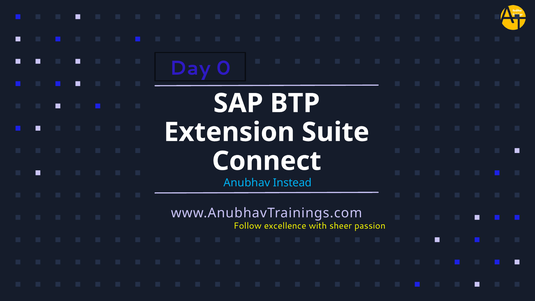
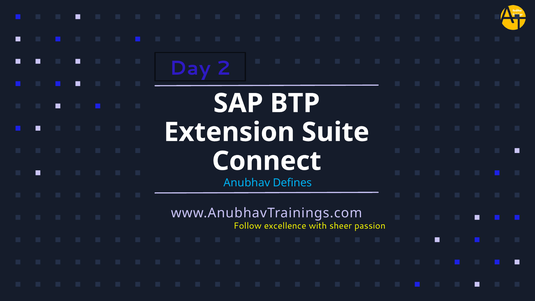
0: 0 -> 2
Instead: Instead -> Defines
